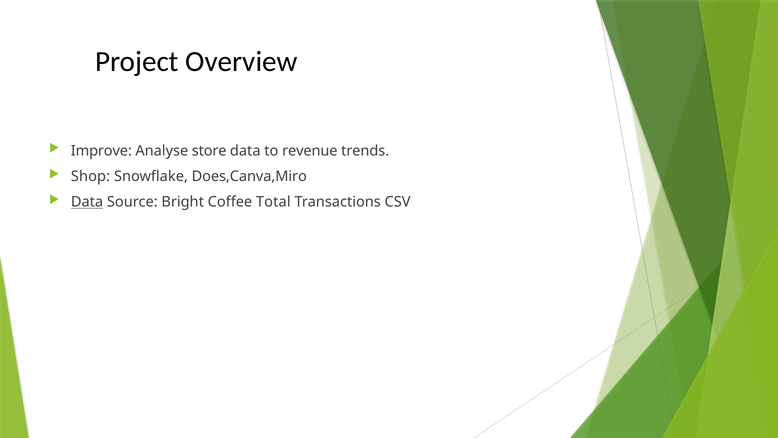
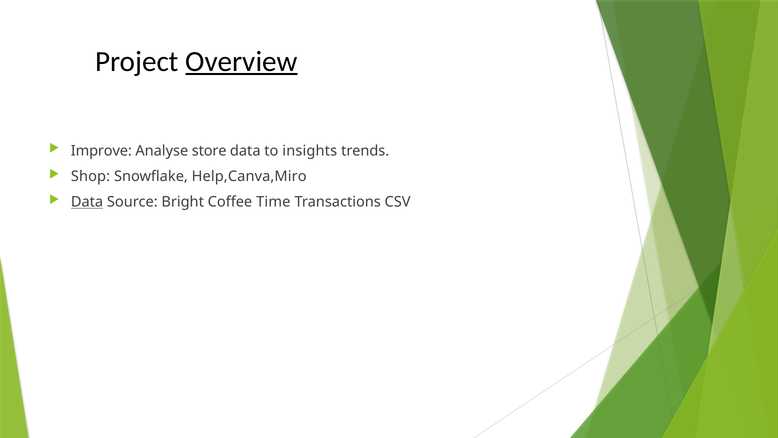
Overview underline: none -> present
revenue: revenue -> insights
Does,Canva,Miro: Does,Canva,Miro -> Help,Canva,Miro
Total: Total -> Time
